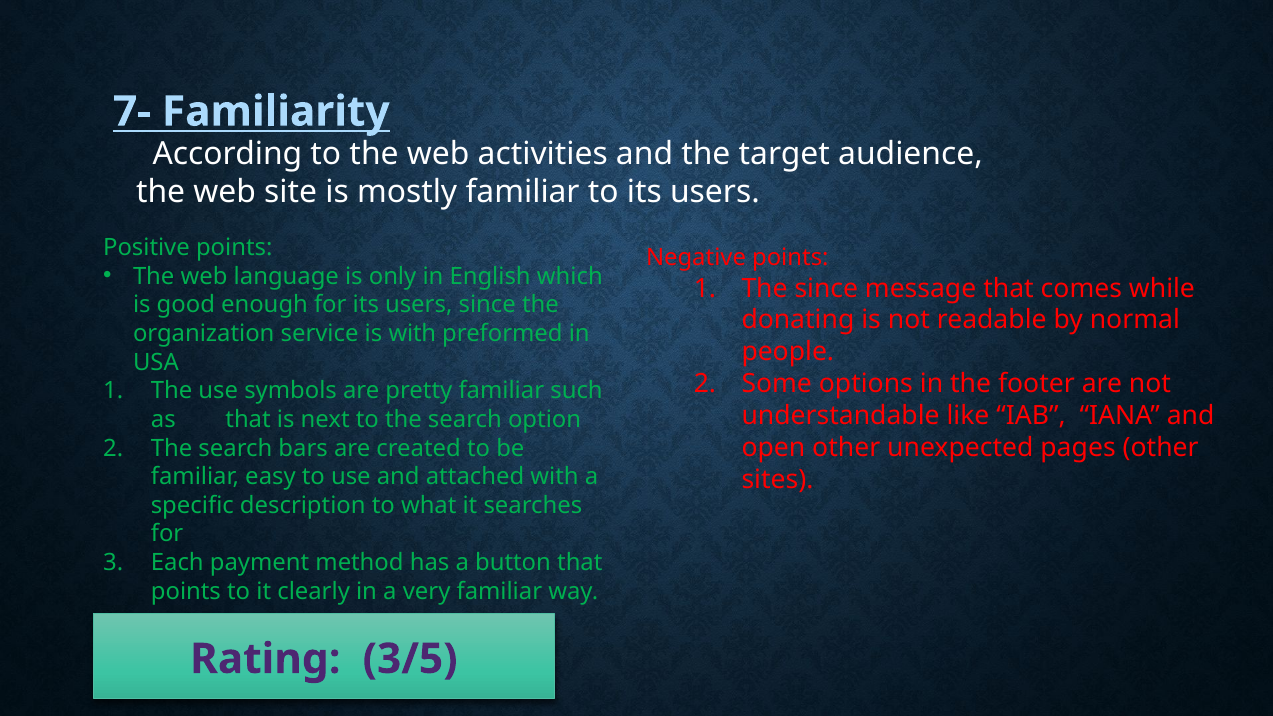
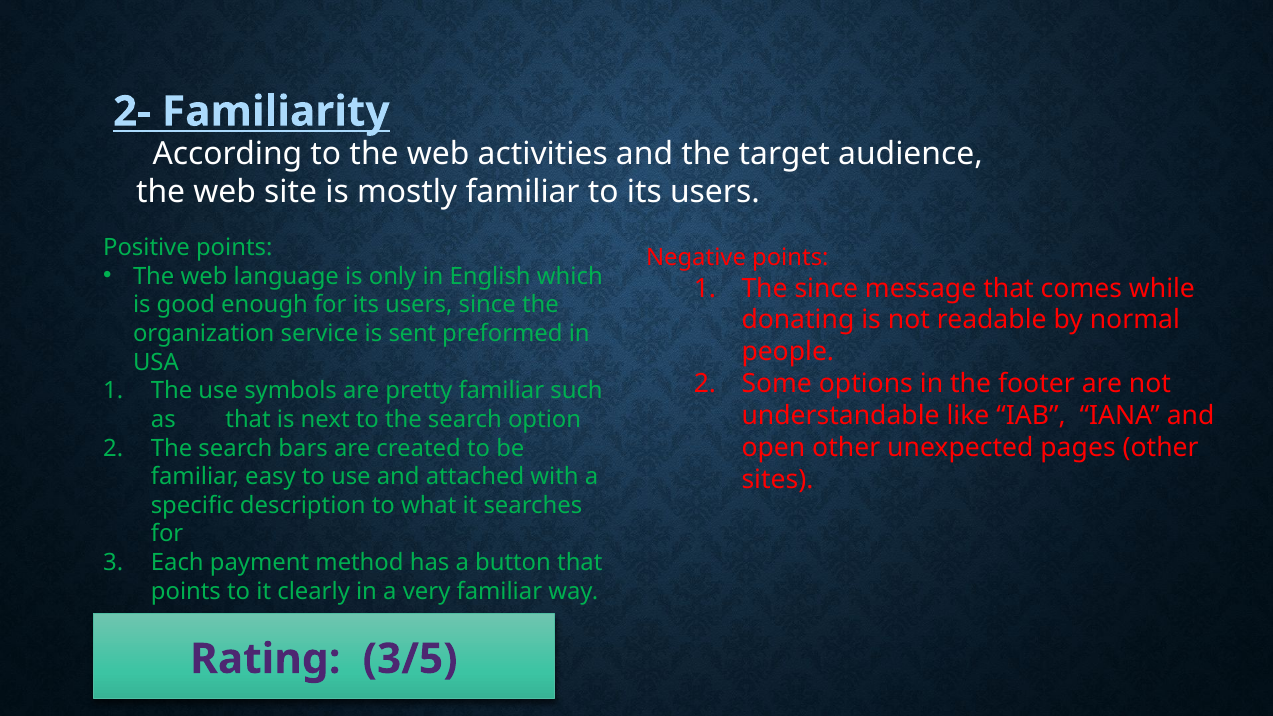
7-: 7- -> 2-
is with: with -> sent
